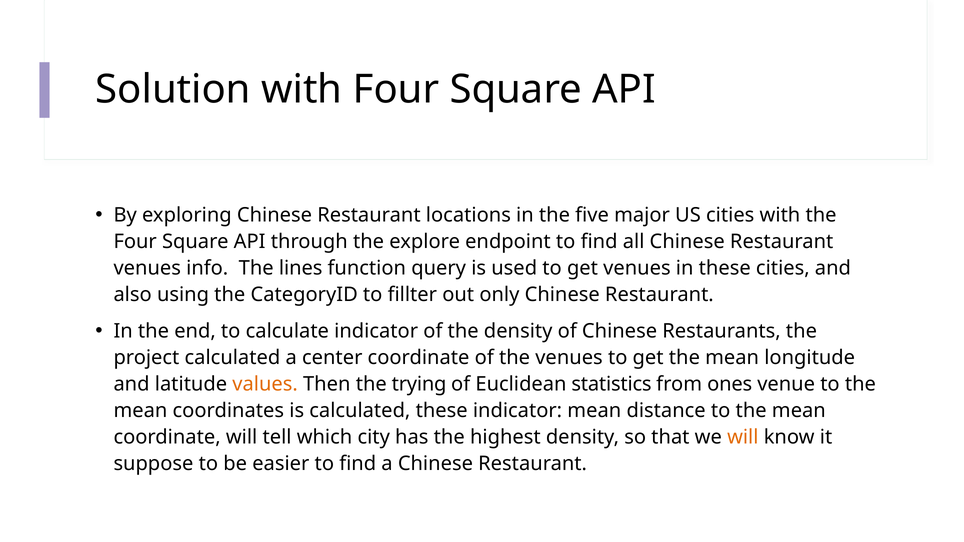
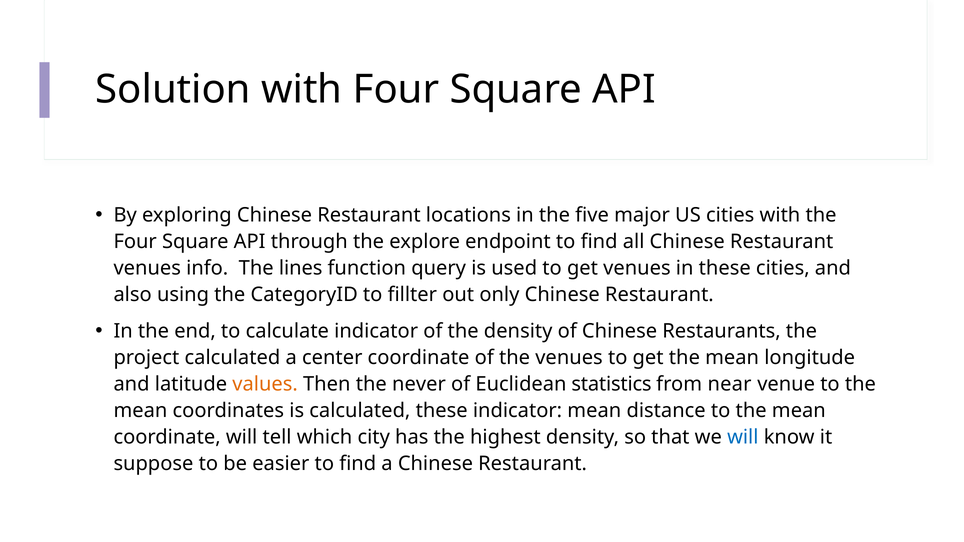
trying: trying -> never
ones: ones -> near
will at (743, 437) colour: orange -> blue
